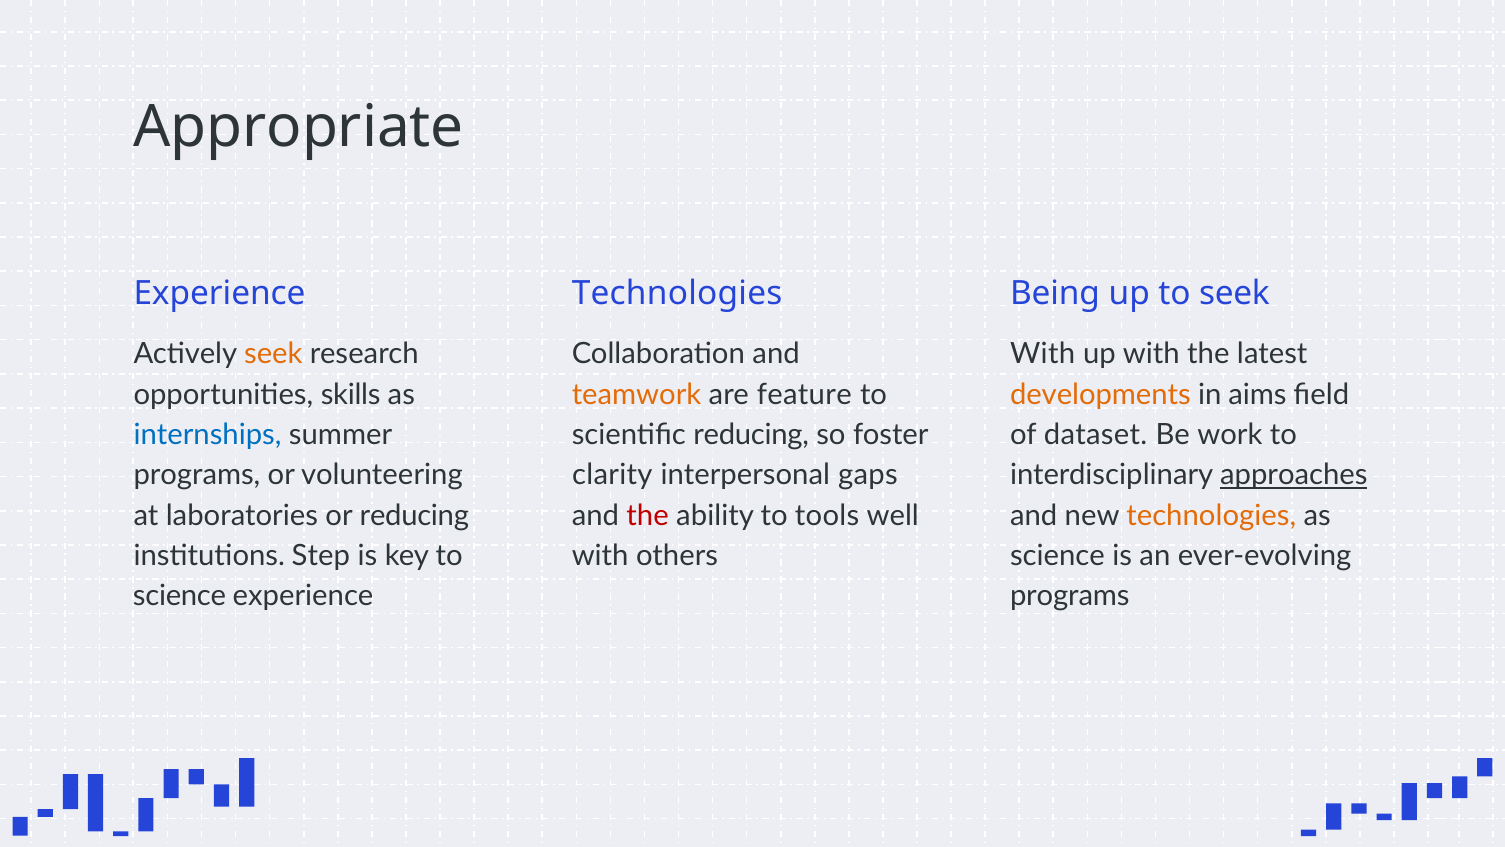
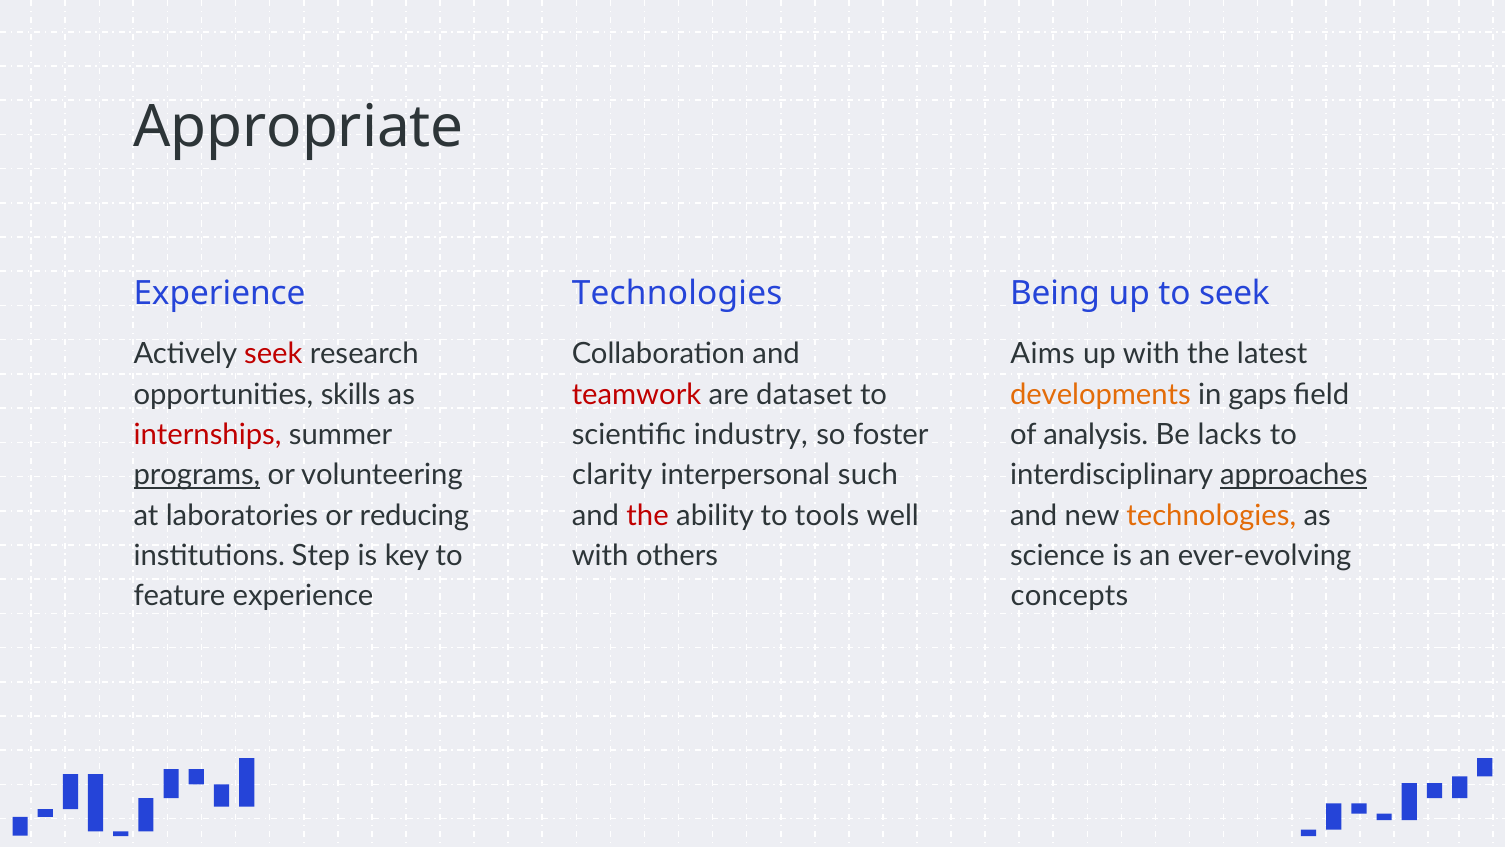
seek at (273, 354) colour: orange -> red
With at (1043, 354): With -> Aims
teamwork colour: orange -> red
feature: feature -> dataset
aims: aims -> gaps
internships colour: blue -> red
scientific reducing: reducing -> industry
dataset: dataset -> analysis
work: work -> lacks
programs at (197, 475) underline: none -> present
gaps: gaps -> such
science at (180, 596): science -> feature
programs at (1070, 596): programs -> concepts
